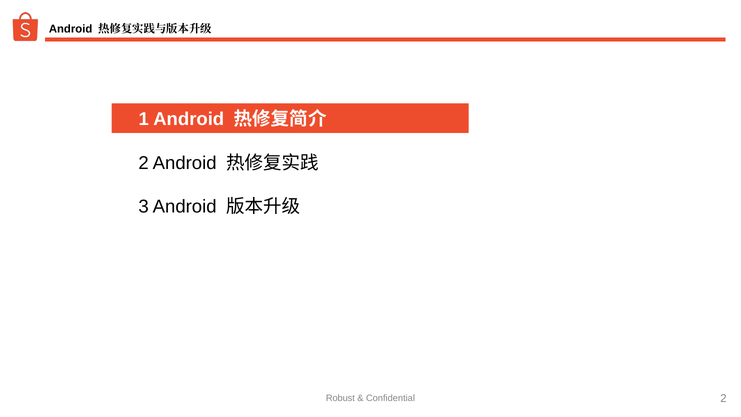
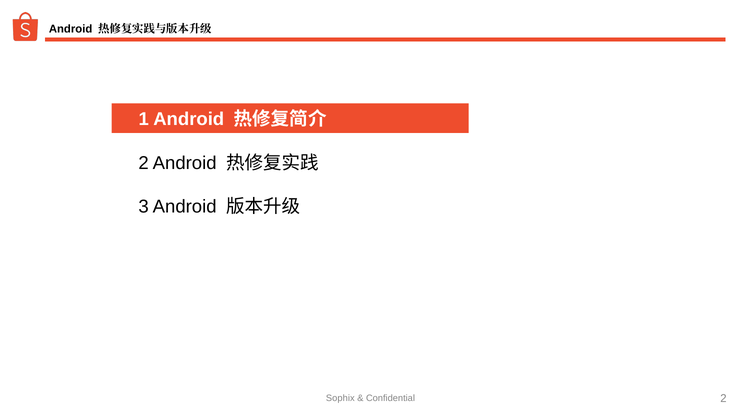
Robust: Robust -> Sophix
